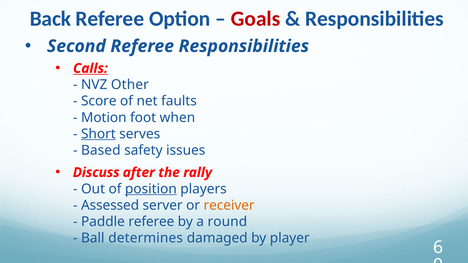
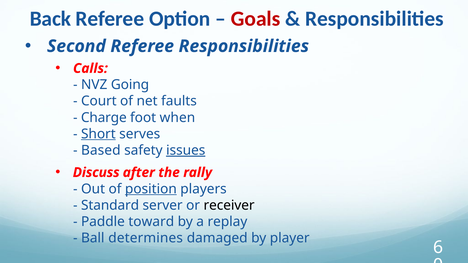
Calls underline: present -> none
Other: Other -> Going
Score: Score -> Court
Motion: Motion -> Charge
issues underline: none -> present
Assessed: Assessed -> Standard
receiver colour: orange -> black
Paddle referee: referee -> toward
round: round -> replay
